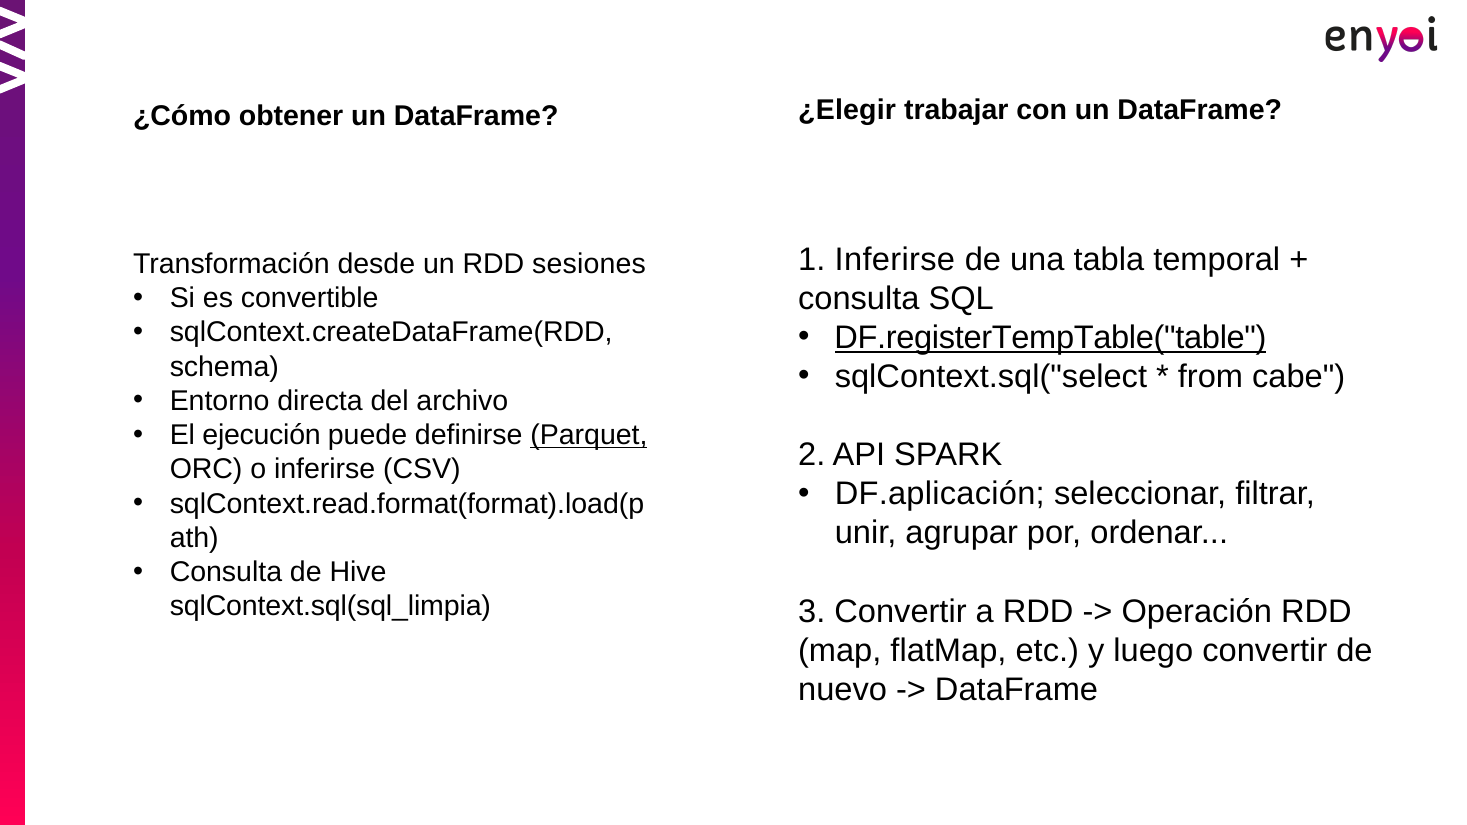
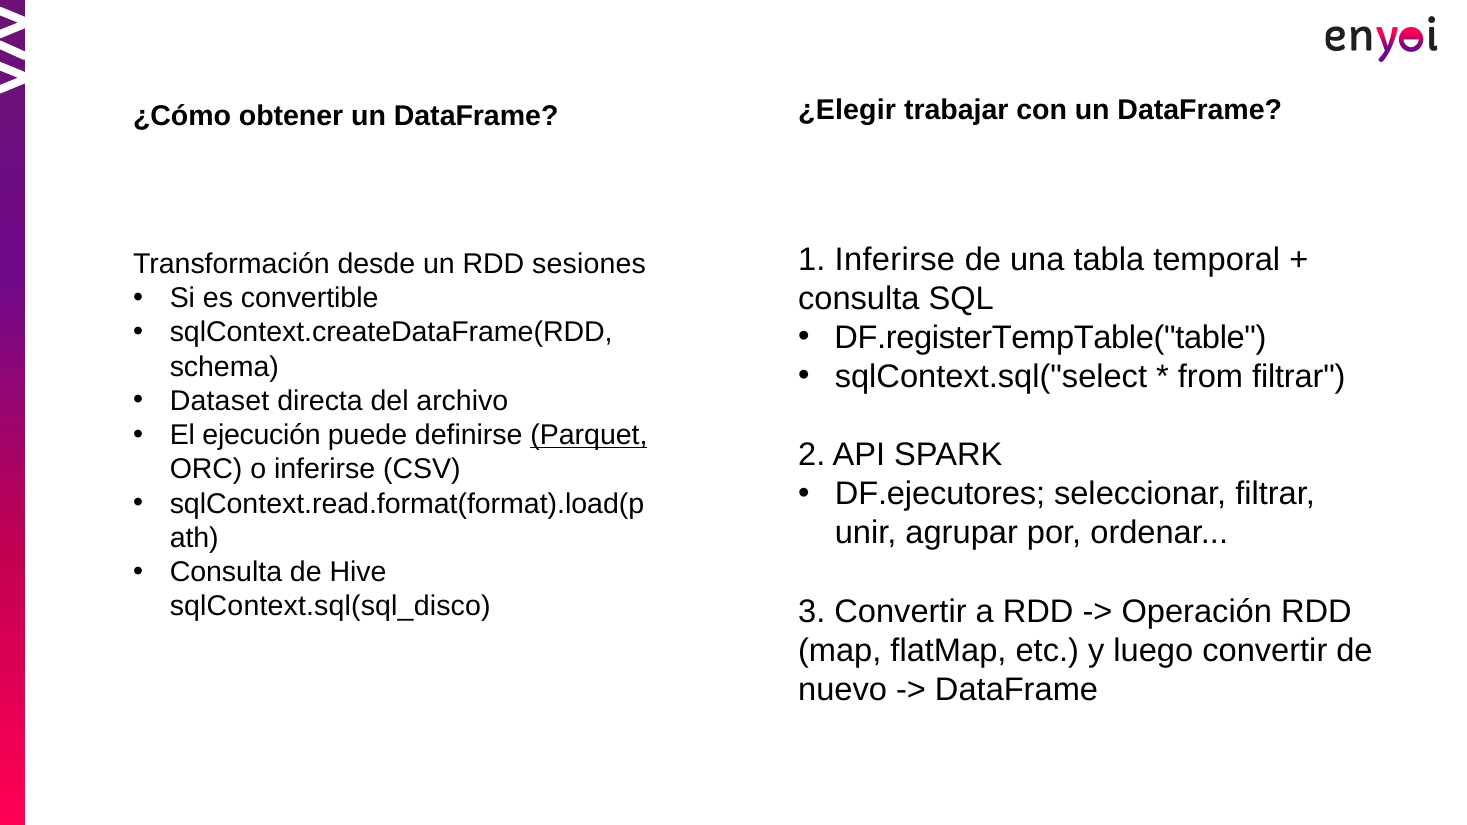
DF.registerTempTable("table underline: present -> none
from cabe: cabe -> filtrar
Entorno: Entorno -> Dataset
DF.aplicación: DF.aplicación -> DF.ejecutores
sqlContext.sql(sql_limpia: sqlContext.sql(sql_limpia -> sqlContext.sql(sql_disco
